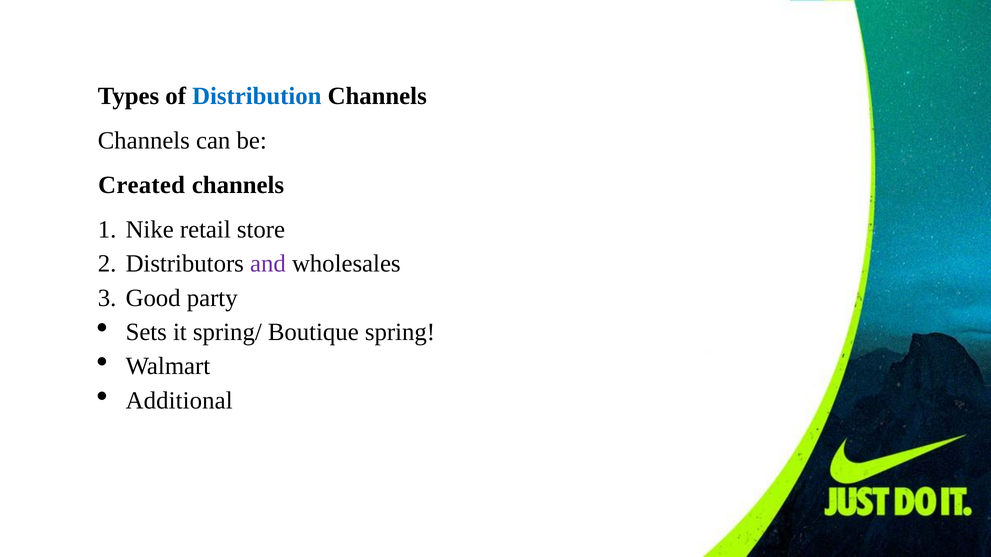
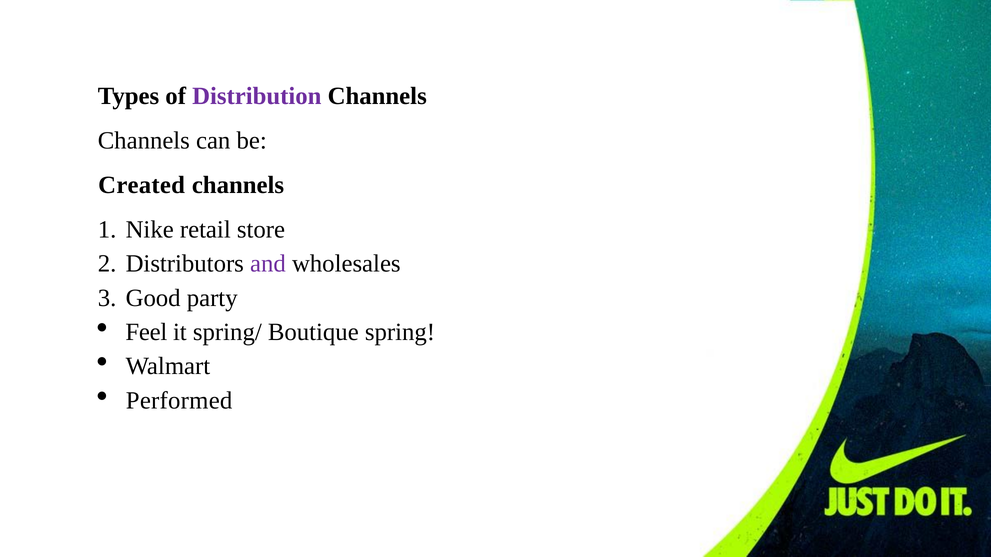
Distribution colour: blue -> purple
Sets: Sets -> Feel
Additional: Additional -> Performed
